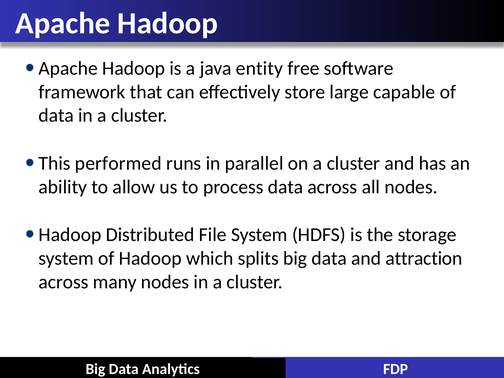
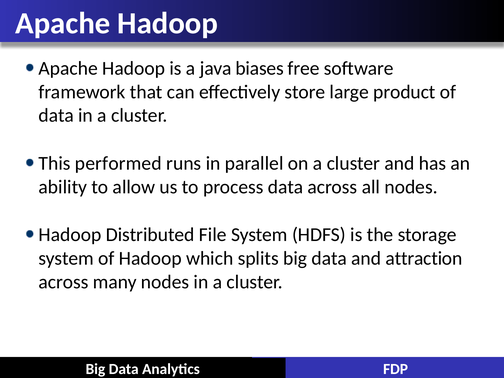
entity: entity -> biases
capable: capable -> product
